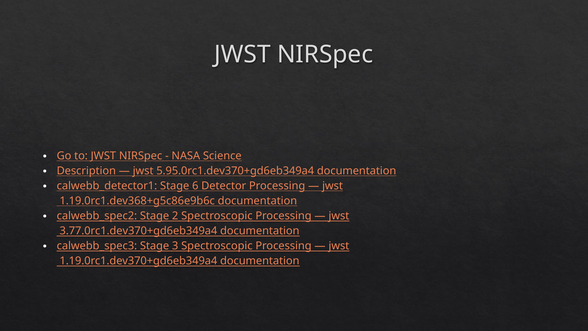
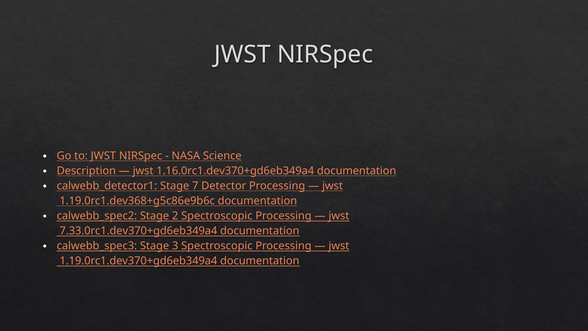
5.95.0rc1.dev370+gd6eb349a4: 5.95.0rc1.dev370+gd6eb349a4 -> 1.16.0rc1.dev370+gd6eb349a4
6: 6 -> 7
3.77.0rc1.dev370+gd6eb349a4: 3.77.0rc1.dev370+gd6eb349a4 -> 7.33.0rc1.dev370+gd6eb349a4
